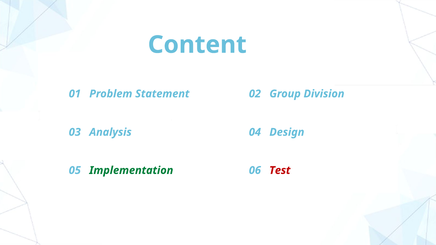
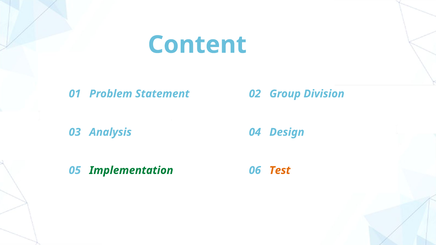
Test colour: red -> orange
